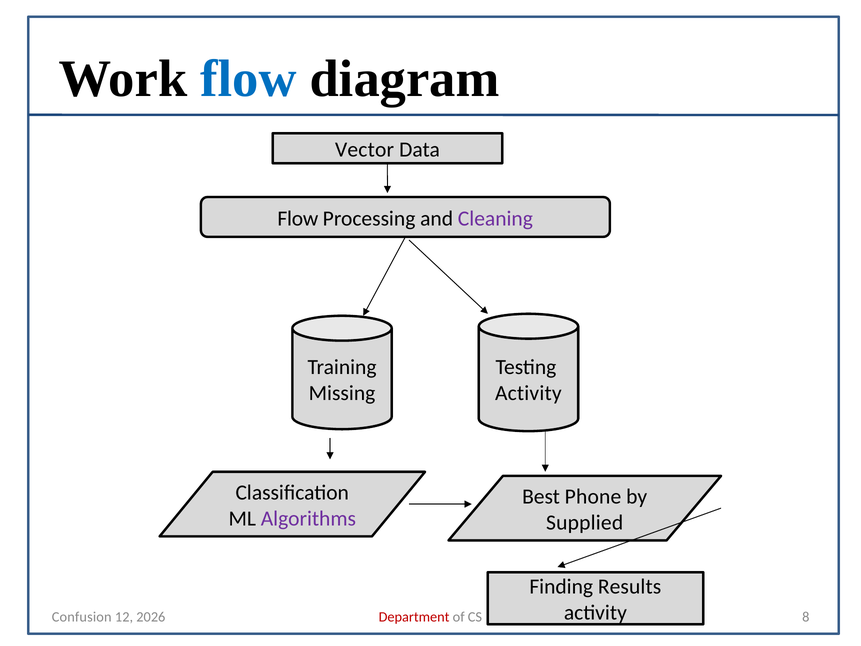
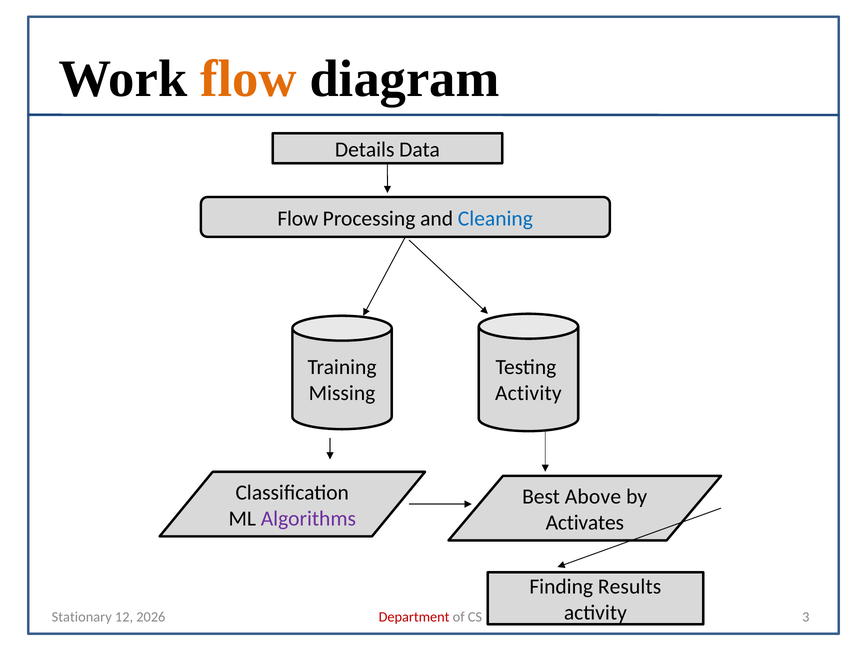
flow at (249, 79) colour: blue -> orange
Vector: Vector -> Details
Cleaning colour: purple -> blue
Phone: Phone -> Above
Supplied: Supplied -> Activates
Confusion: Confusion -> Stationary
8: 8 -> 3
